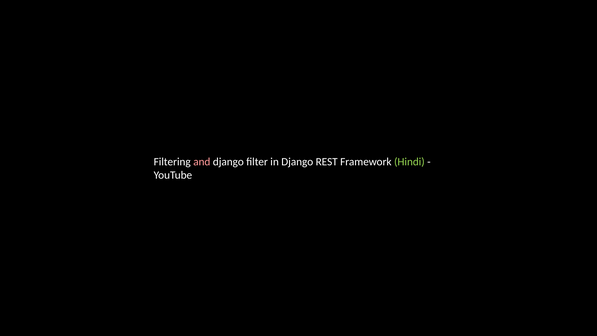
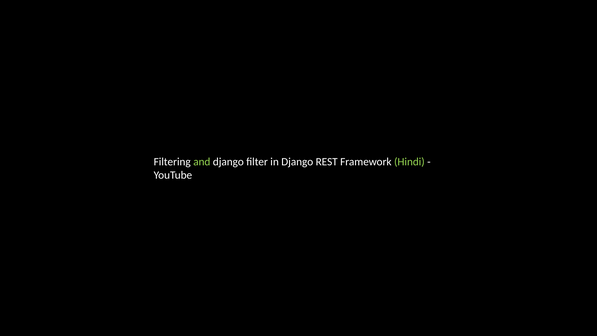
and colour: pink -> light green
